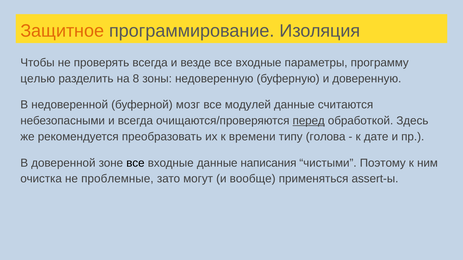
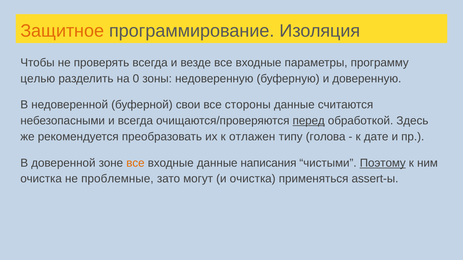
8: 8 -> 0
мозг: мозг -> свои
модулей: модулей -> стороны
времени: времени -> отлажен
все at (135, 163) colour: black -> orange
Поэтому underline: none -> present
и вообще: вообще -> очистка
